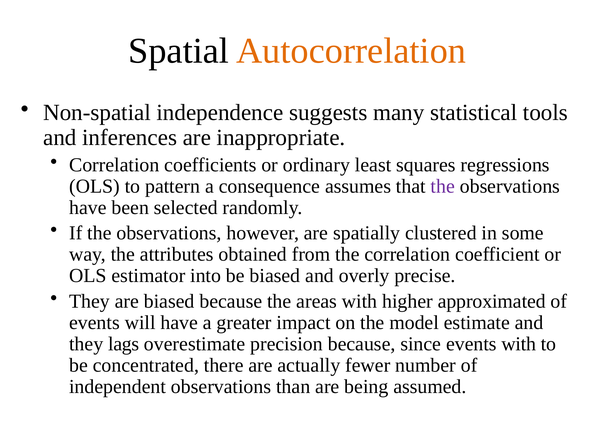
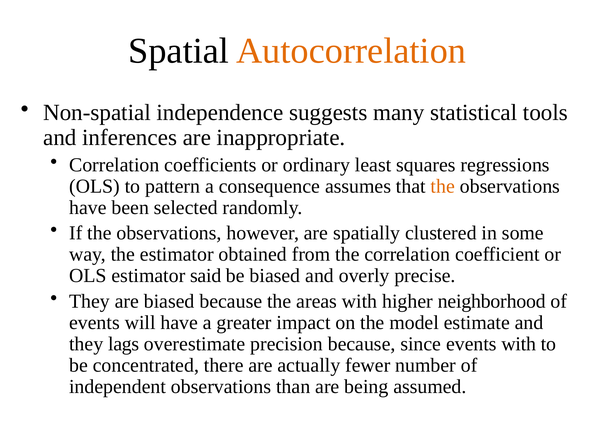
the at (443, 186) colour: purple -> orange
the attributes: attributes -> estimator
into: into -> said
approximated: approximated -> neighborhood
